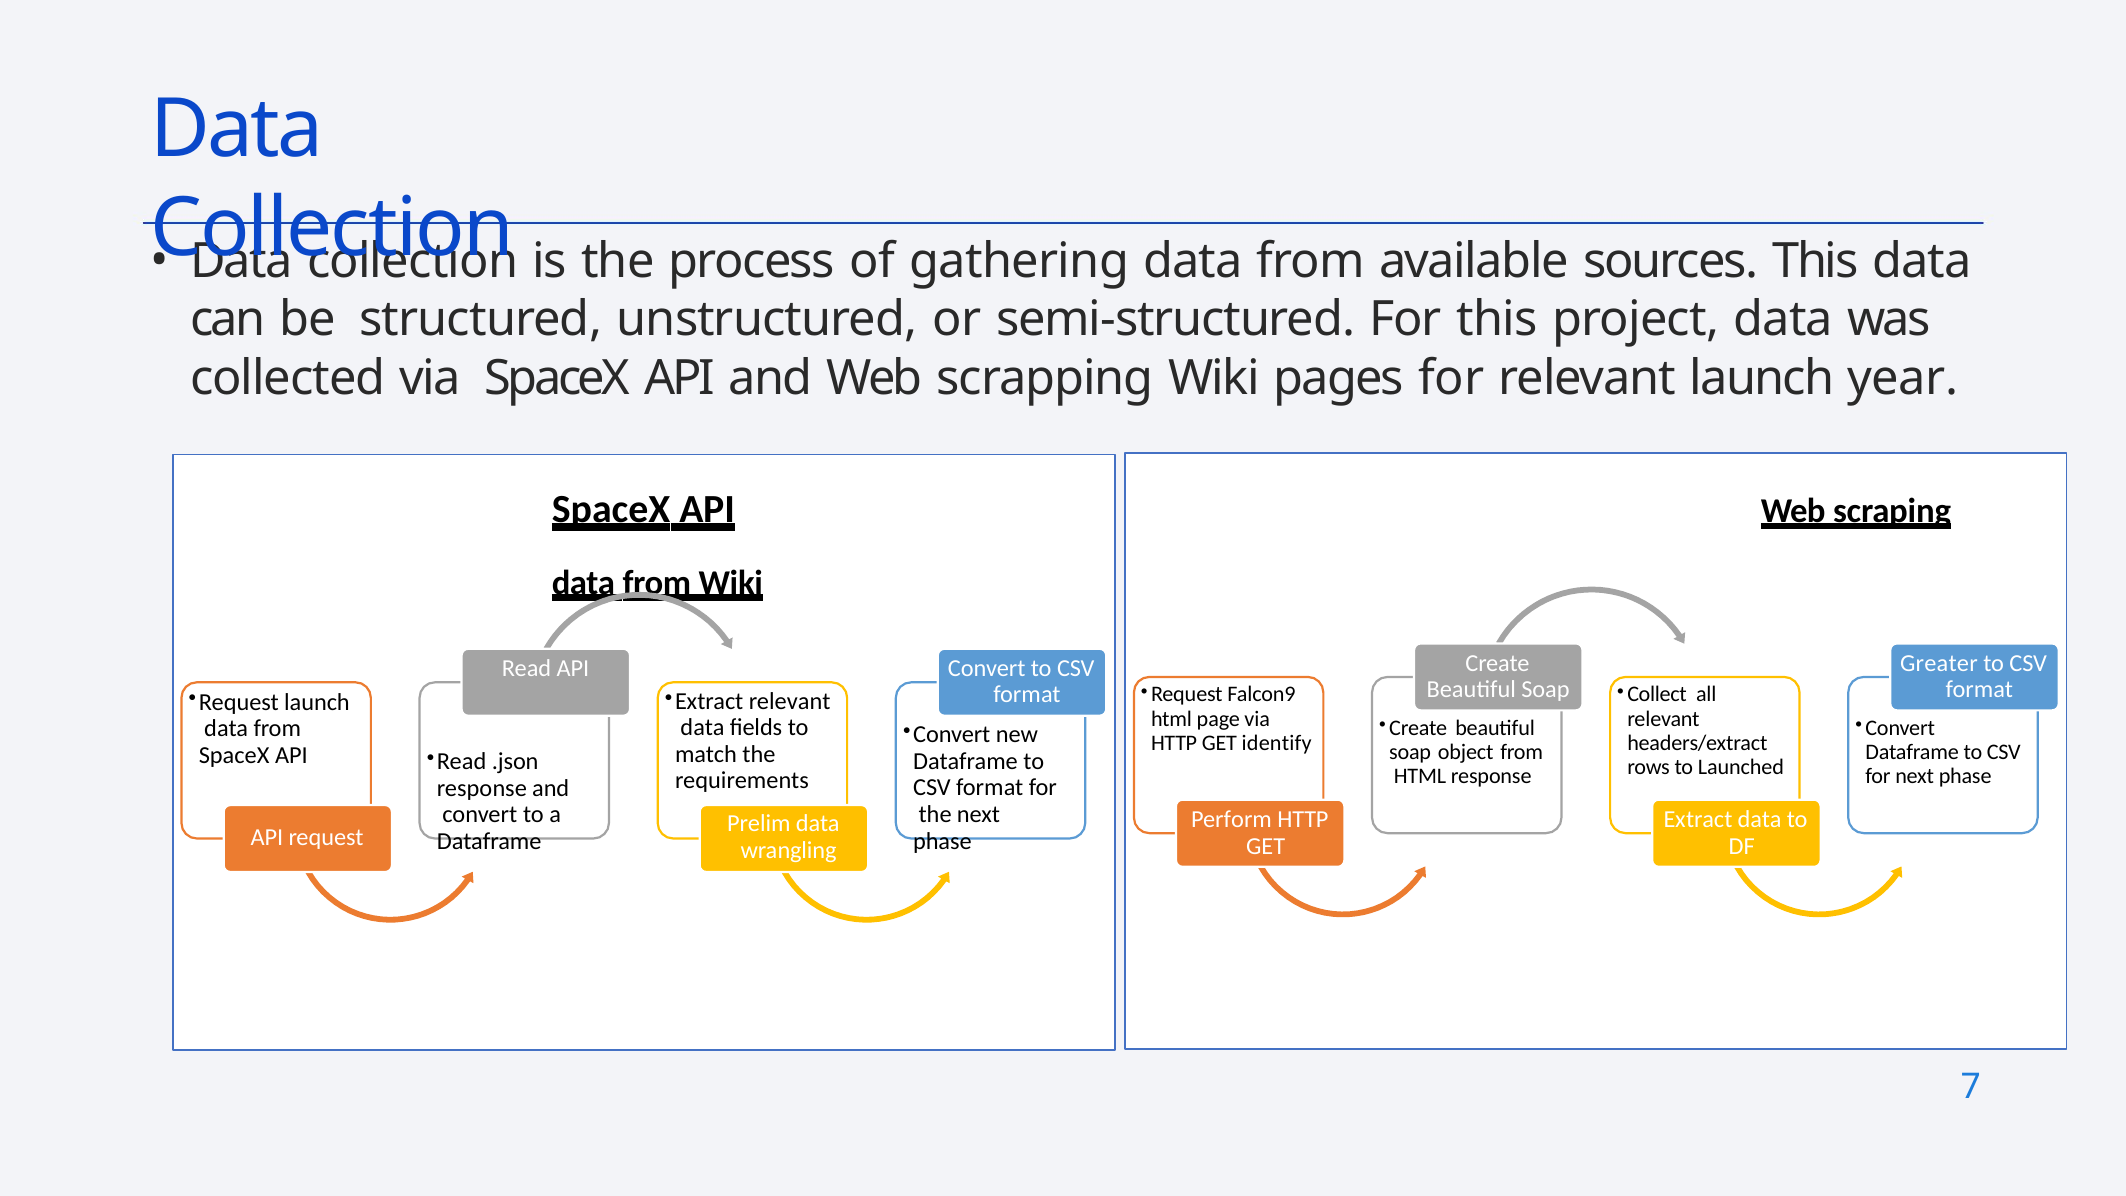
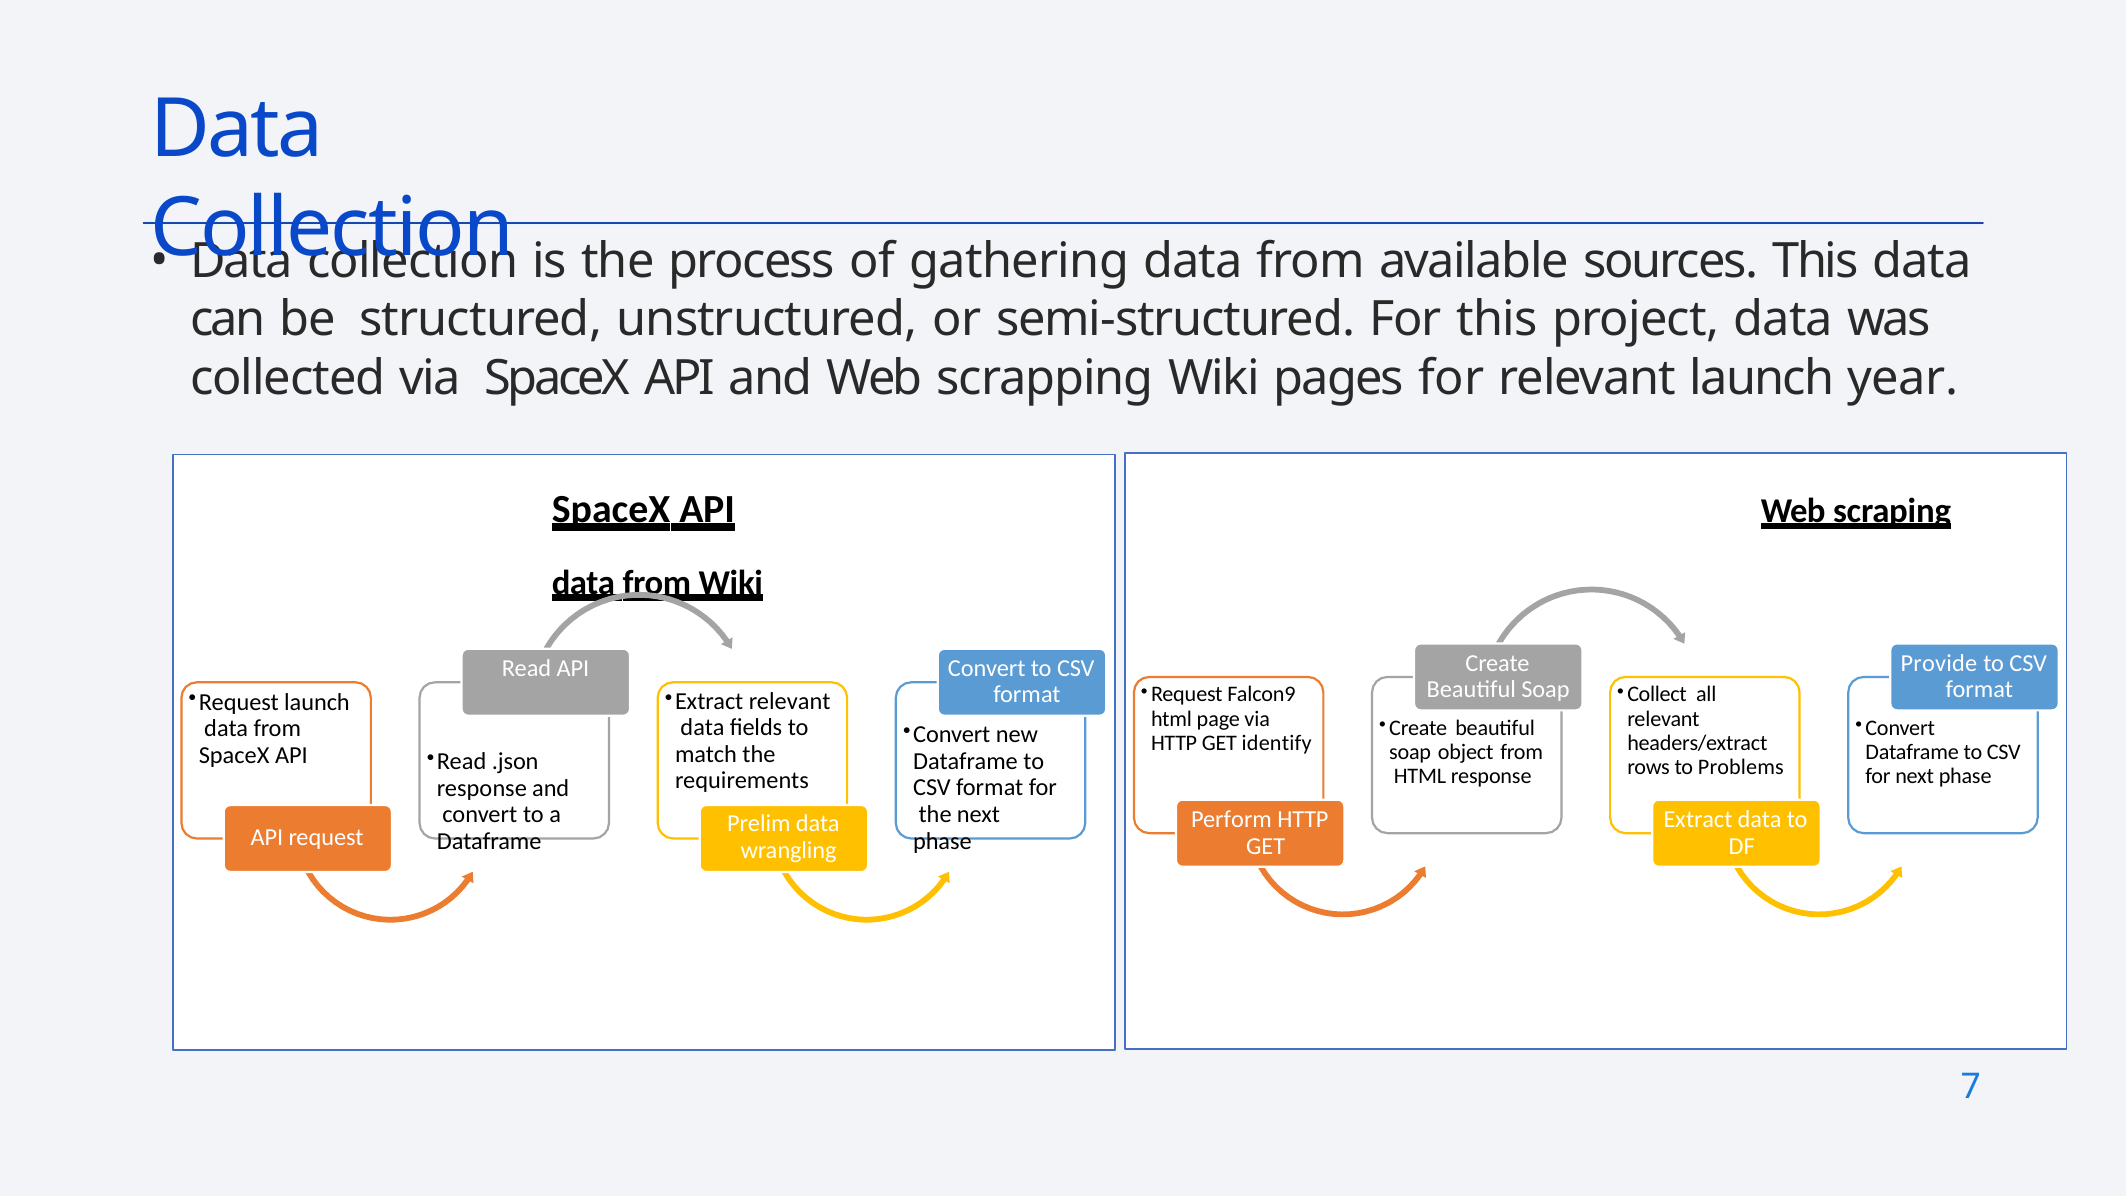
Greater: Greater -> Provide
Launched: Launched -> Problems
